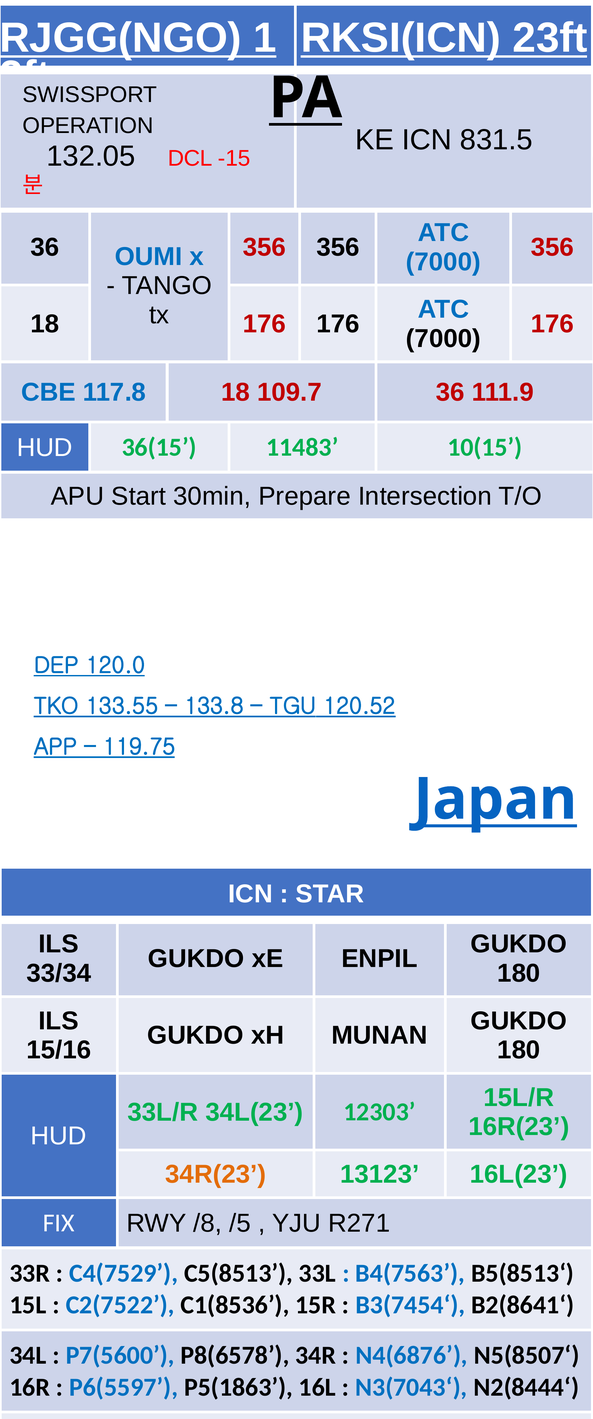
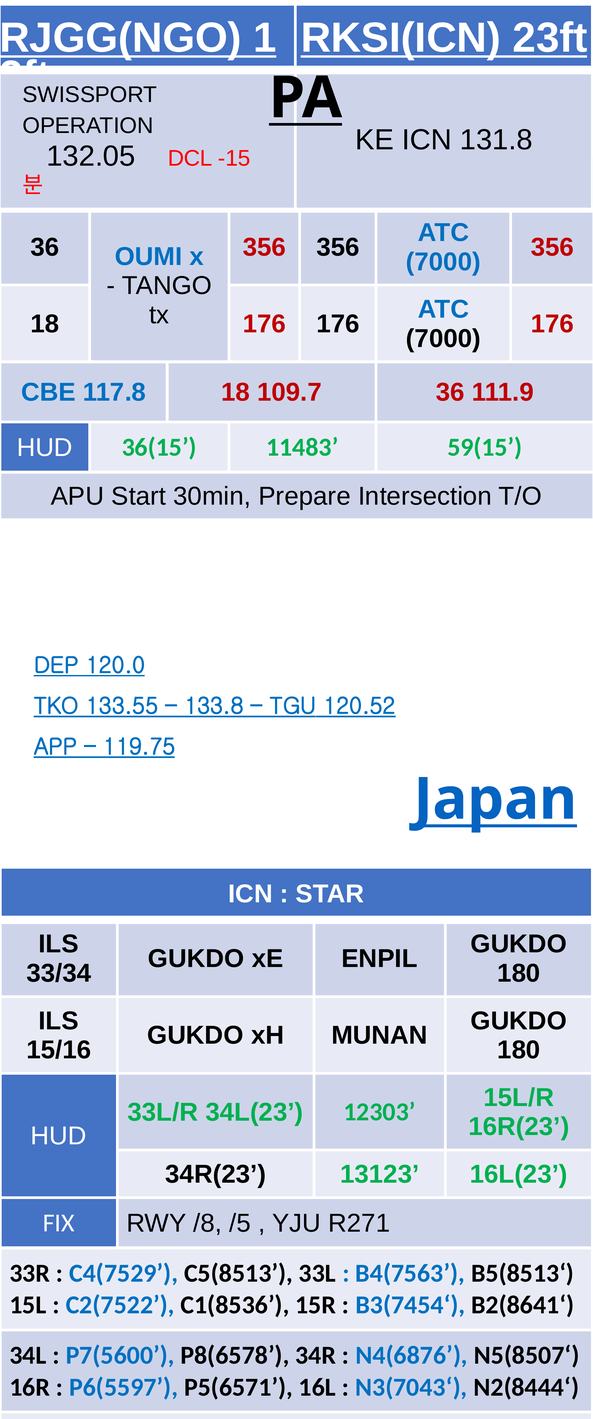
831.5: 831.5 -> 131.8
10(15: 10(15 -> 59(15
34R(23 colour: orange -> black
P5(1863: P5(1863 -> P5(6571
